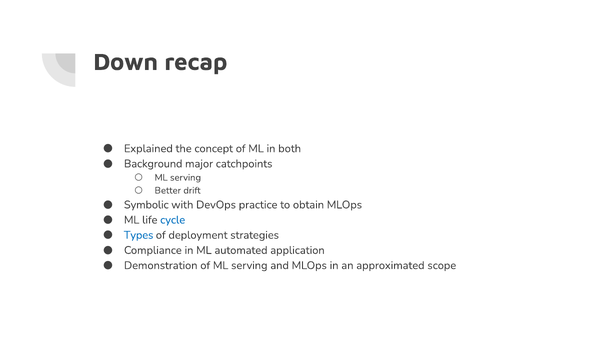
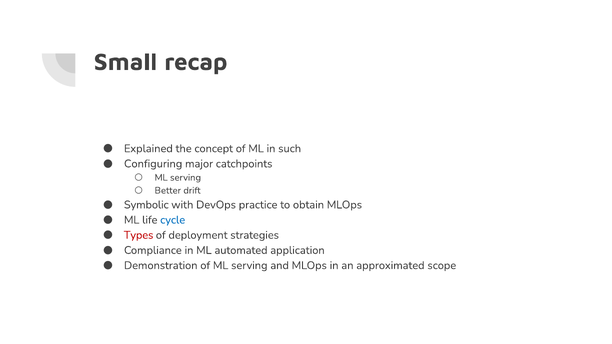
Down: Down -> Small
both: both -> such
Background: Background -> Configuring
Types colour: blue -> red
